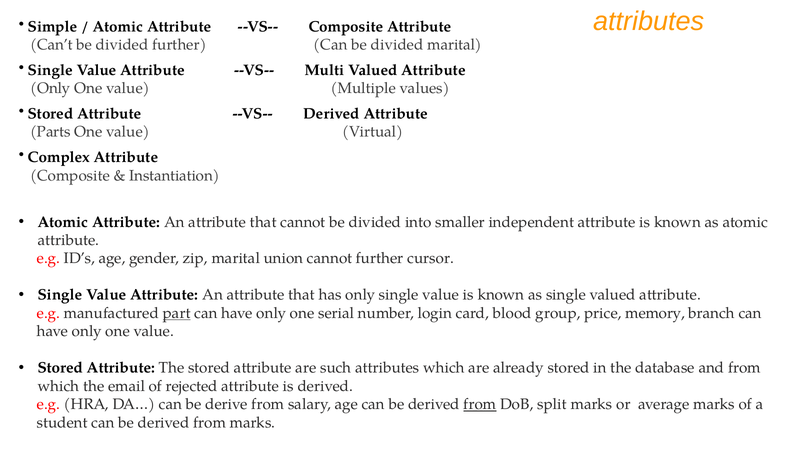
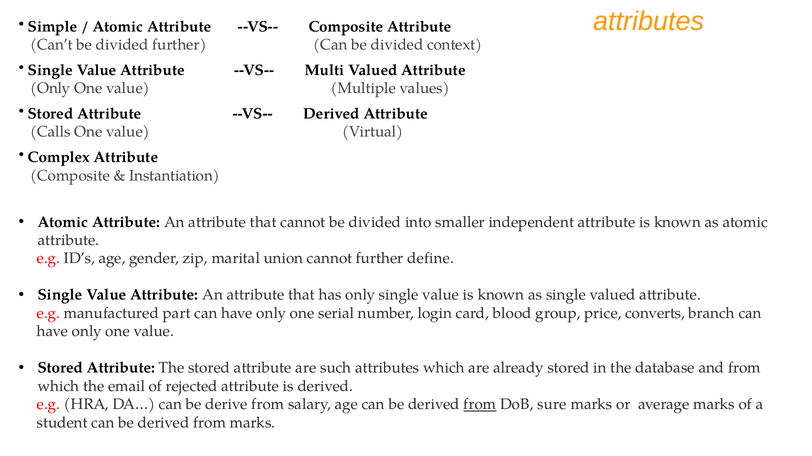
divided marital: marital -> context
Parts: Parts -> Calls
cursor: cursor -> define
part underline: present -> none
memory: memory -> converts
split: split -> sure
